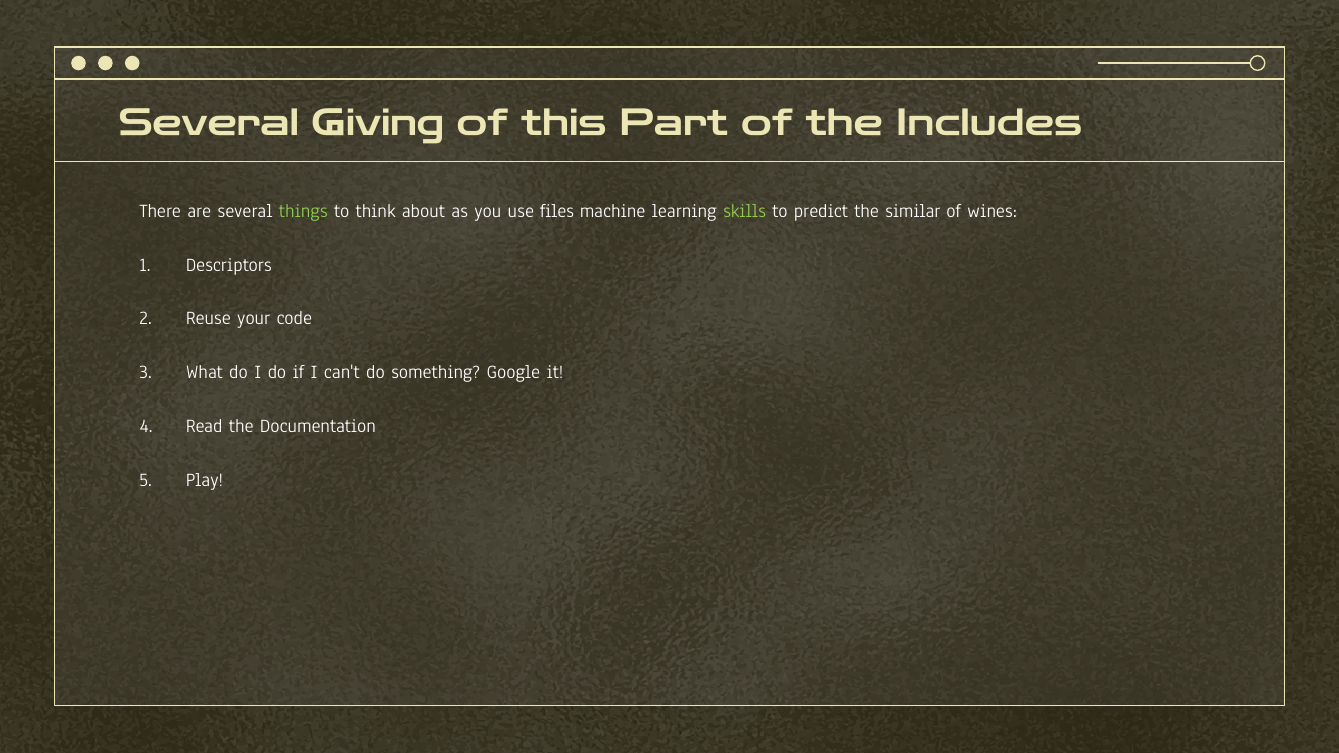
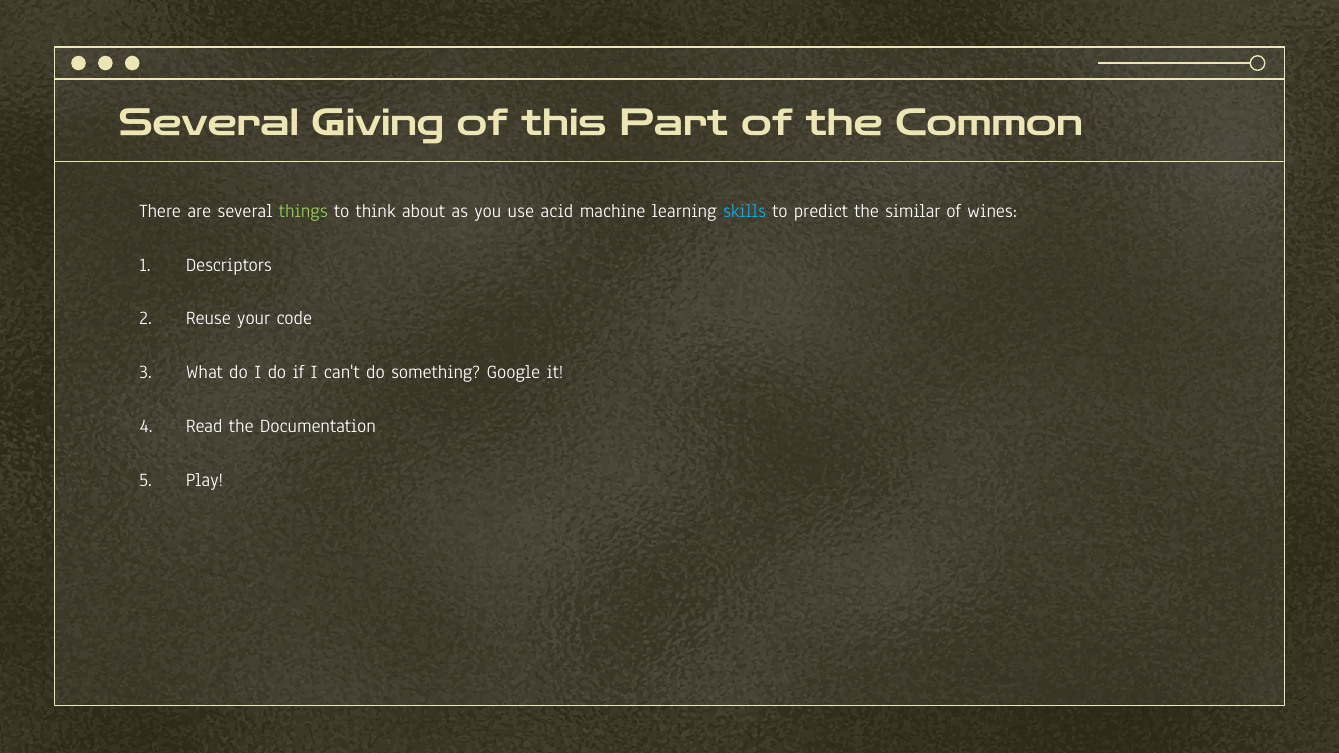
Includes: Includes -> Common
files: files -> acid
skills colour: light green -> light blue
